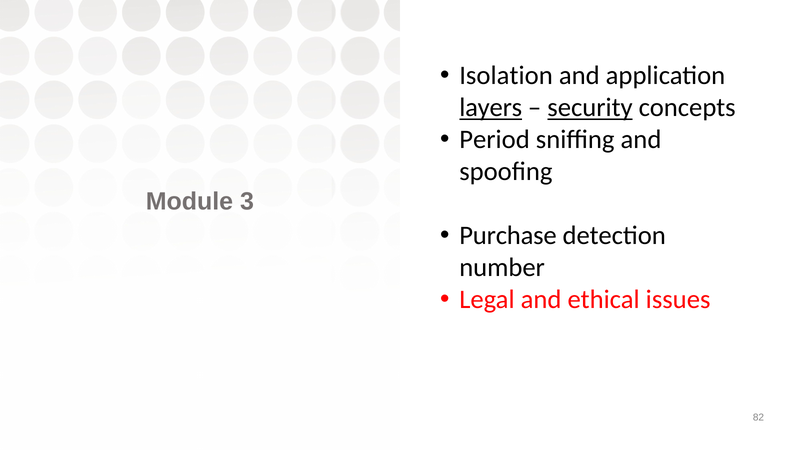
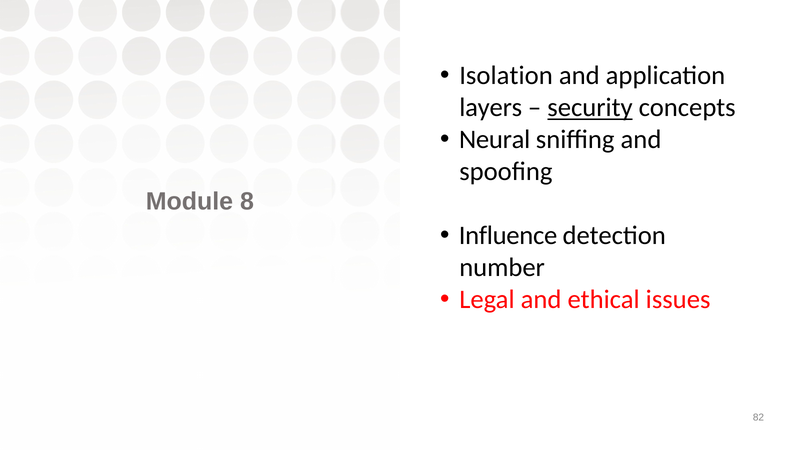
layers underline: present -> none
Period: Period -> Neural
3: 3 -> 8
Purchase: Purchase -> Influence
